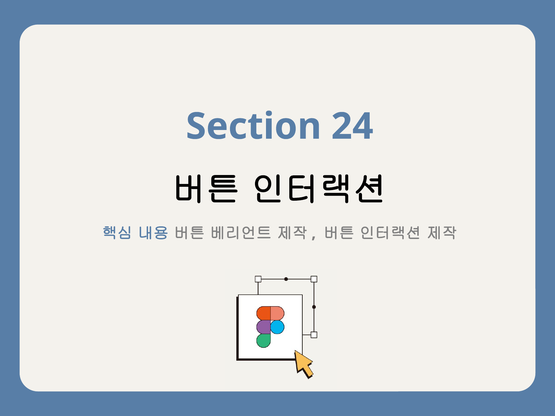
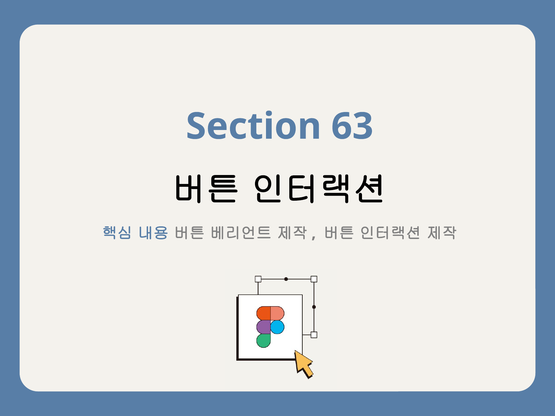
24: 24 -> 63
